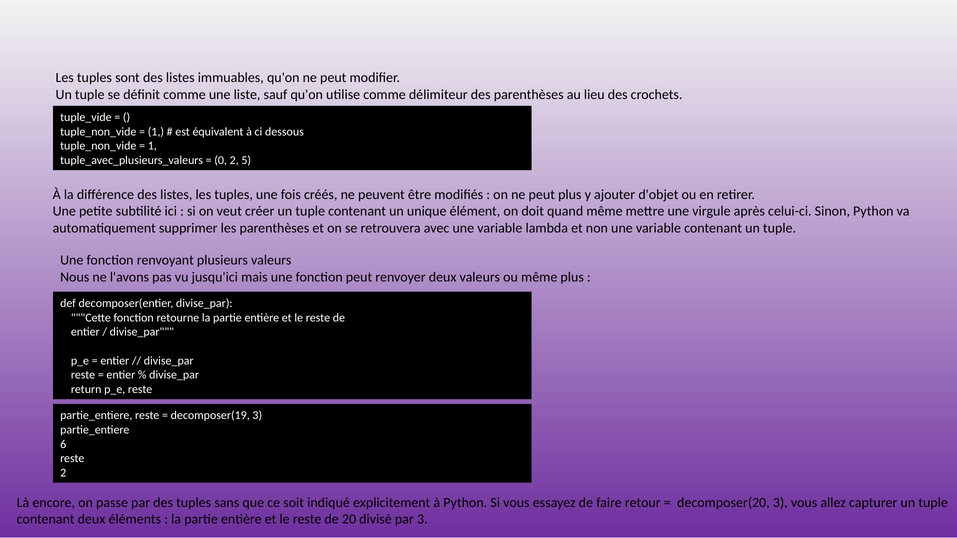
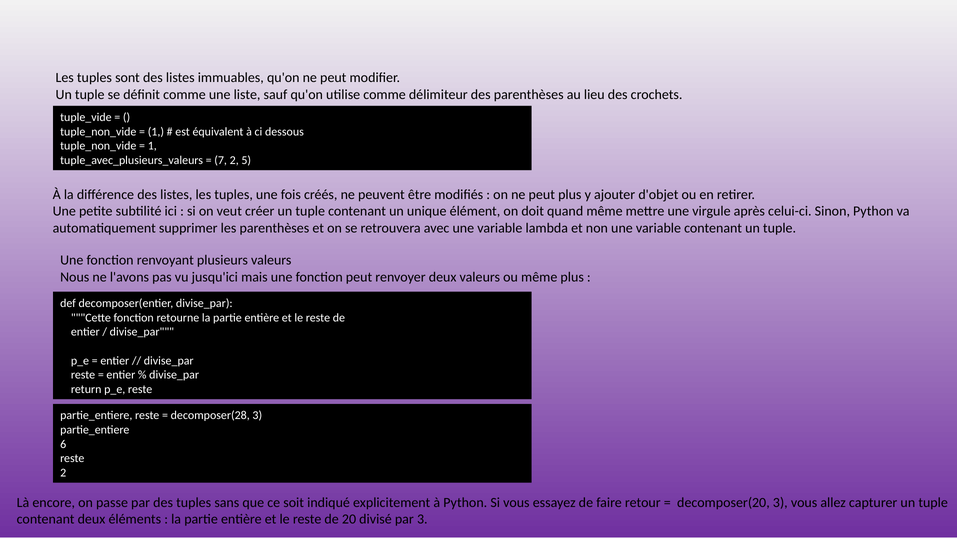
0: 0 -> 7
decomposer(19: decomposer(19 -> decomposer(28
